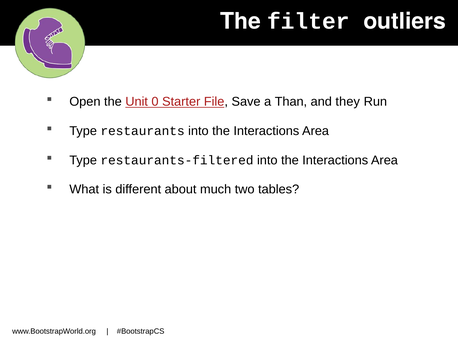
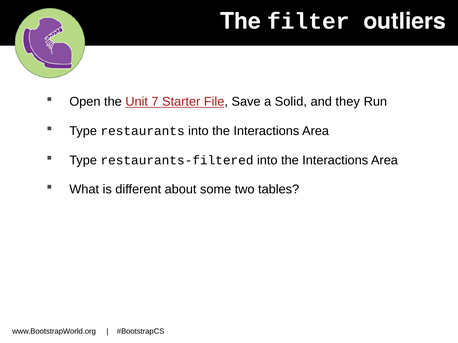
0: 0 -> 7
Than: Than -> Solid
much: much -> some
